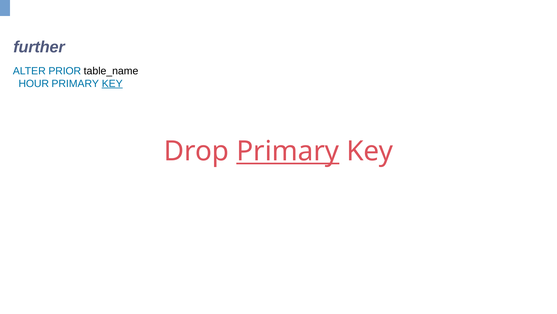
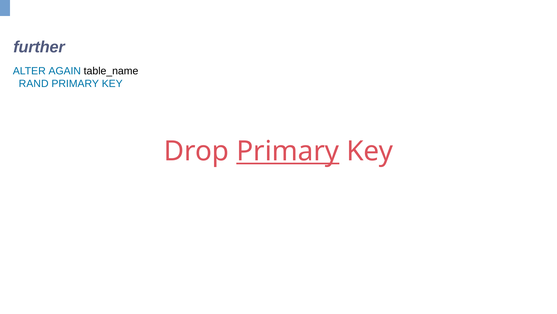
PRIOR: PRIOR -> AGAIN
HOUR: HOUR -> RAND
KEY at (112, 83) underline: present -> none
